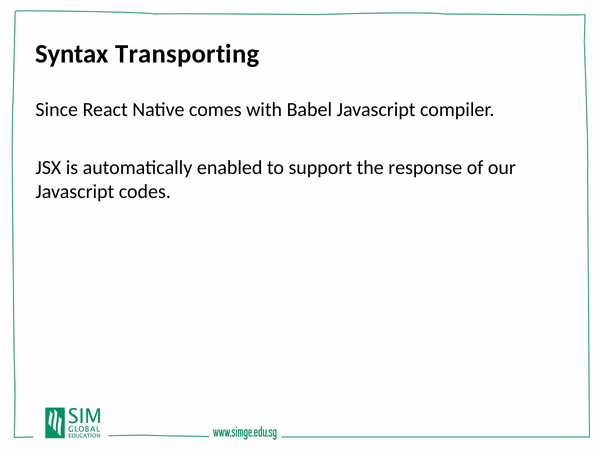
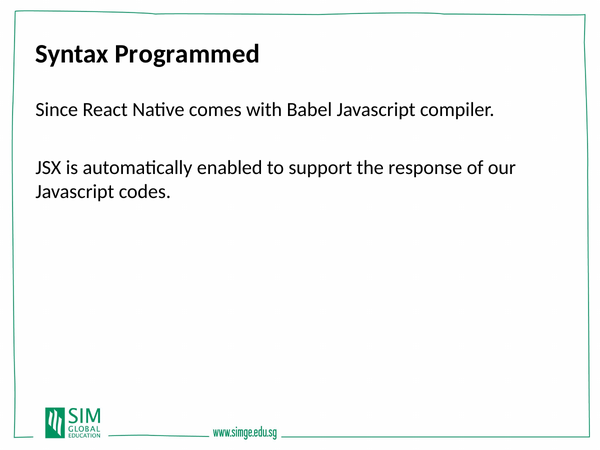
Transporting: Transporting -> Programmed
